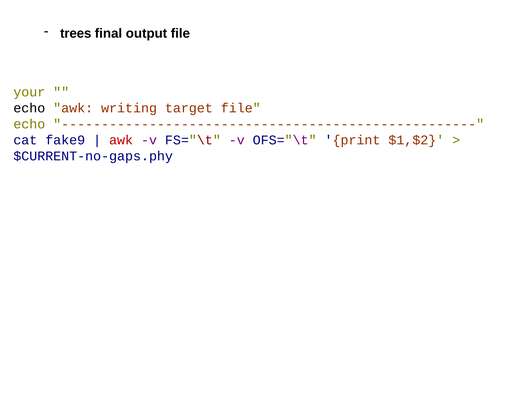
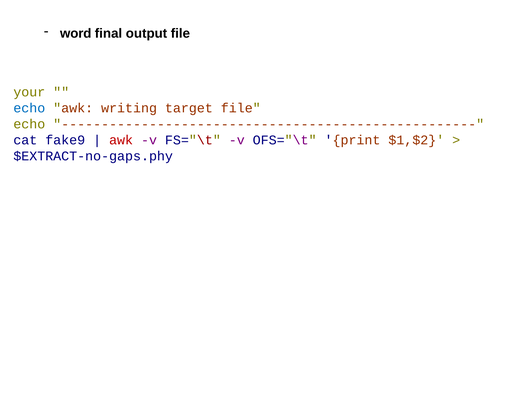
trees: trees -> word
echo at (29, 108) colour: black -> blue
$CURRENT-no-gaps.phy: $CURRENT-no-gaps.phy -> $EXTRACT-no-gaps.phy
